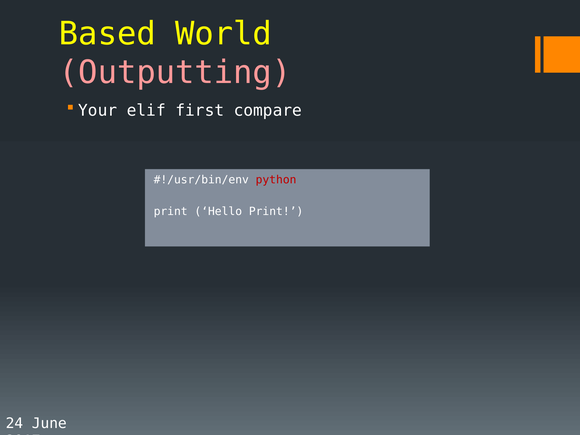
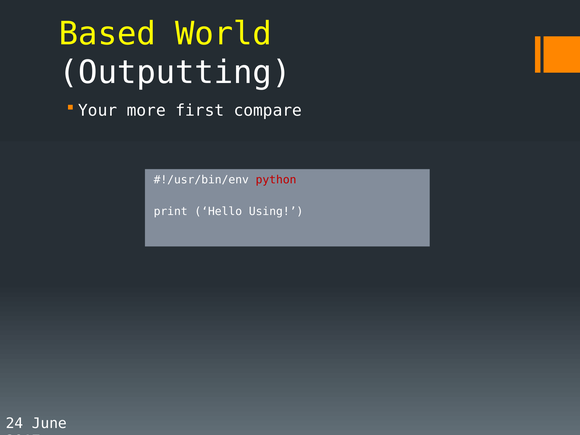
Outputting colour: pink -> white
elif: elif -> more
Hello Print: Print -> Using
